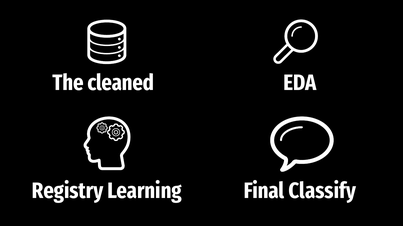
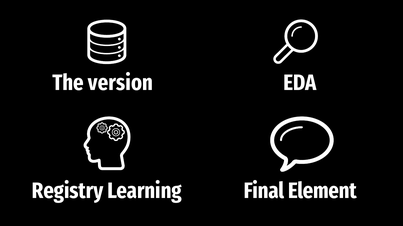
cleaned: cleaned -> version
Classify: Classify -> Element
